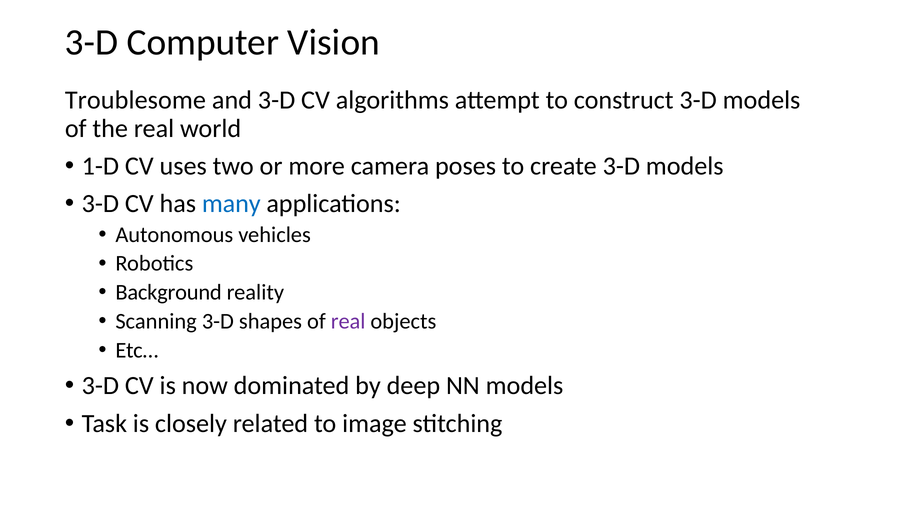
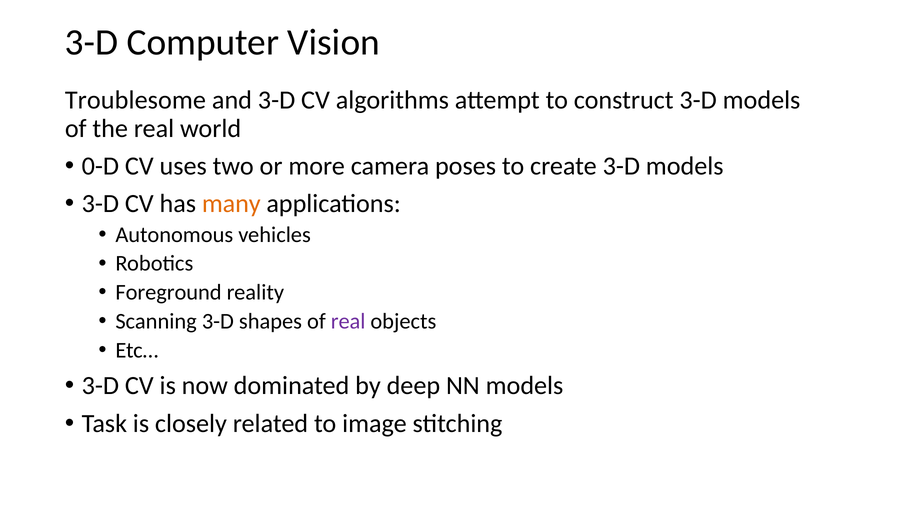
1-D: 1-D -> 0-D
many colour: blue -> orange
Background: Background -> Foreground
